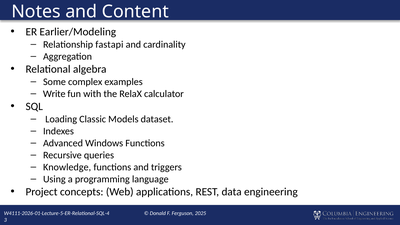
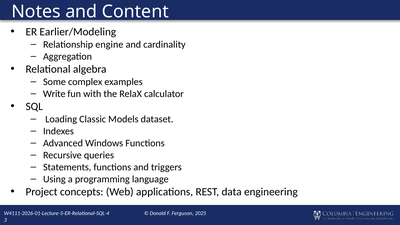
fastapi: fastapi -> engine
Knowledge: Knowledge -> Statements
